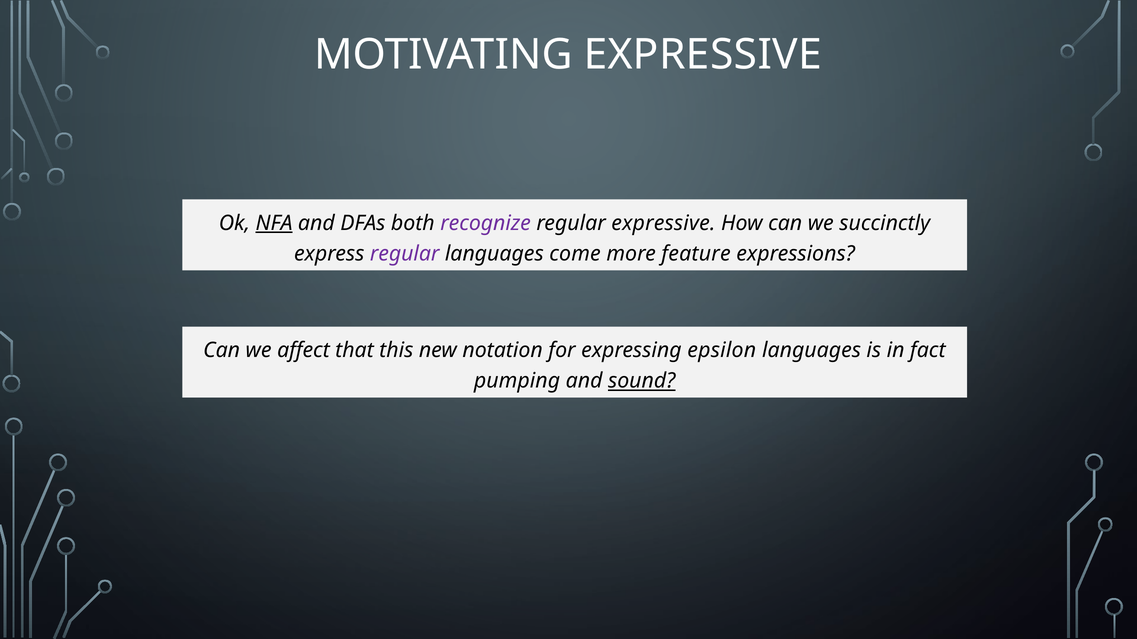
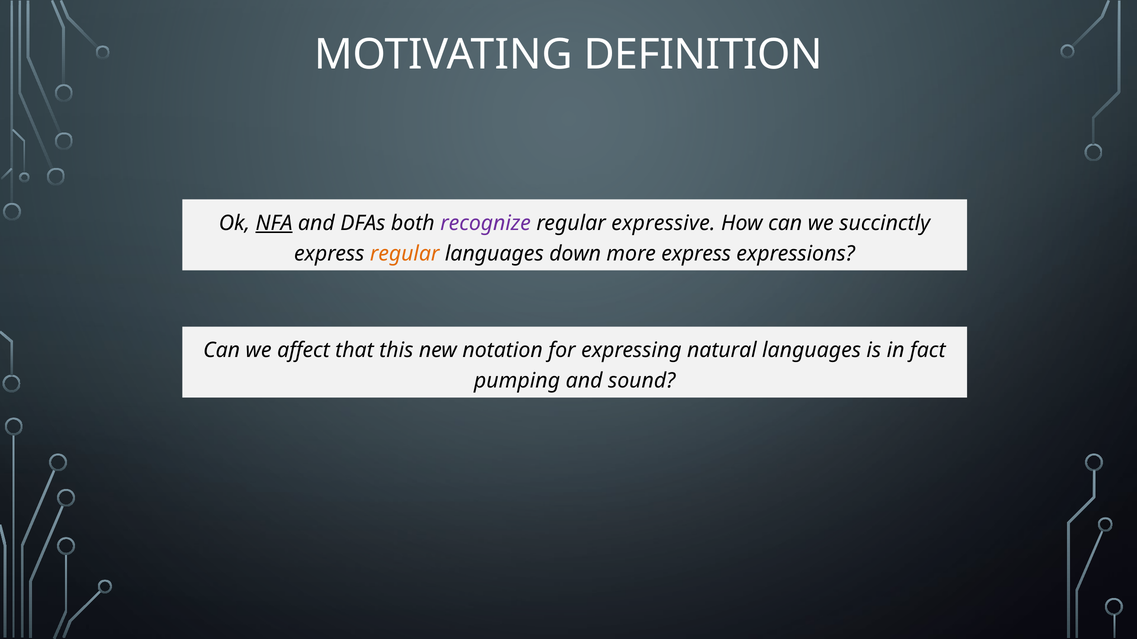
MOTIVATING EXPRESSIVE: EXPRESSIVE -> DEFINITION
regular at (405, 254) colour: purple -> orange
come: come -> down
more feature: feature -> express
epsilon: epsilon -> natural
sound underline: present -> none
